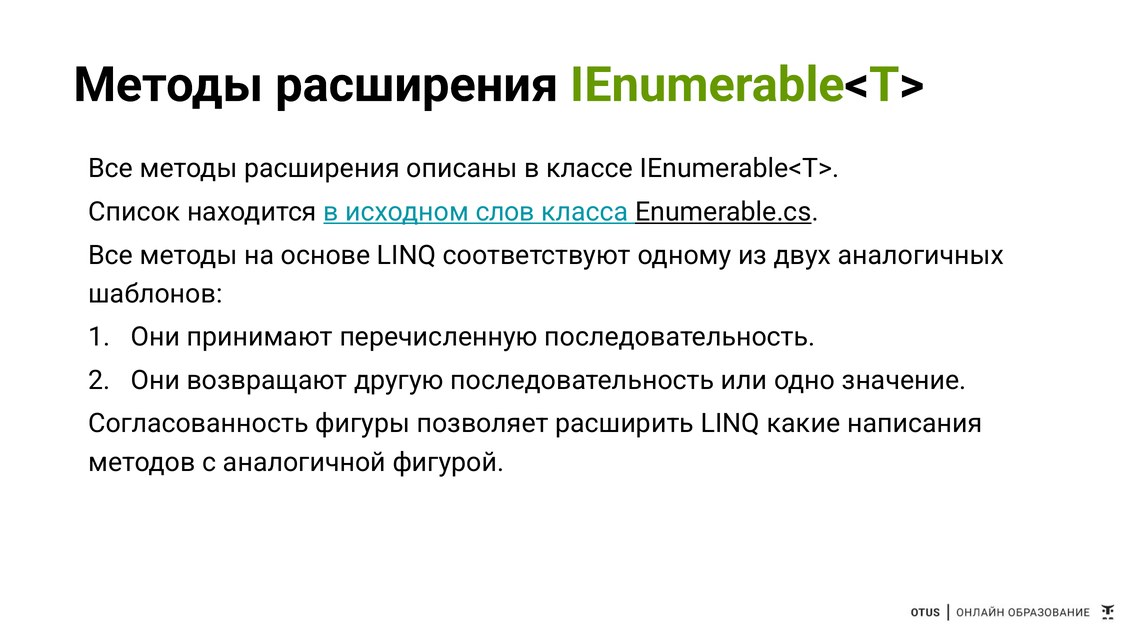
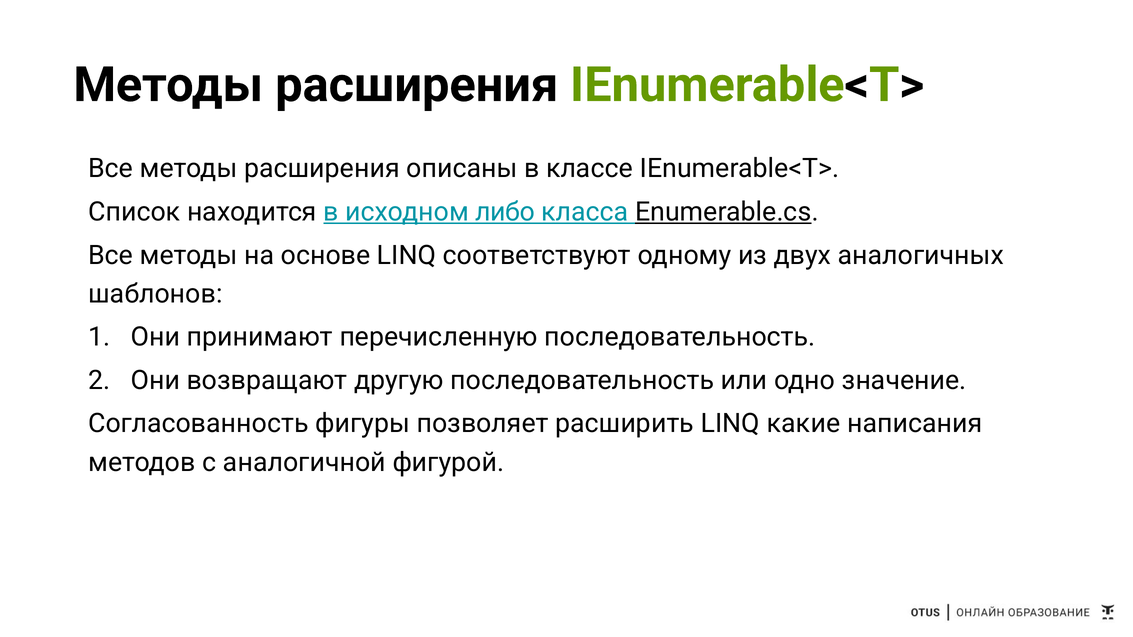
слов: слов -> либо
